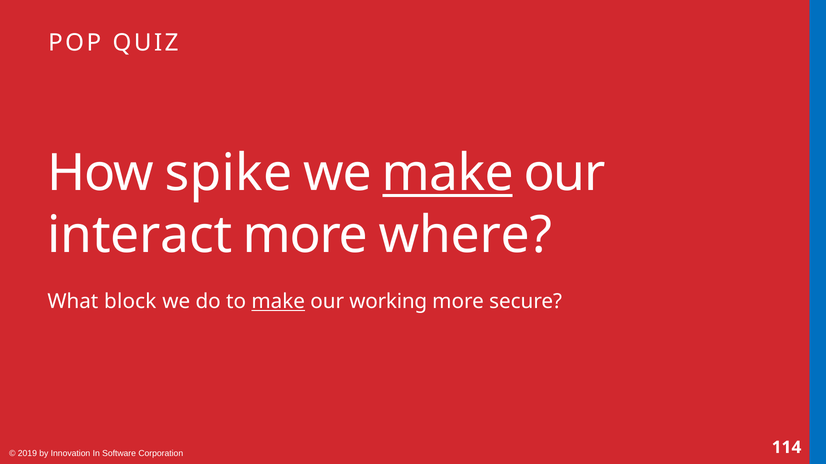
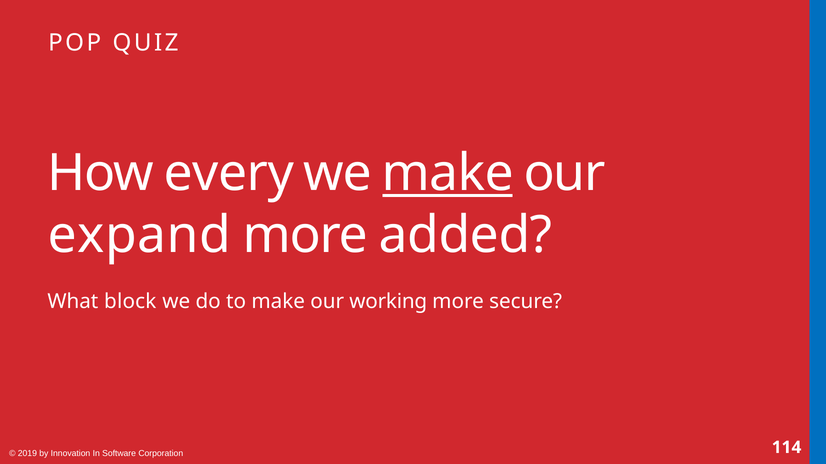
spike: spike -> every
interact: interact -> expand
where: where -> added
make at (278, 302) underline: present -> none
